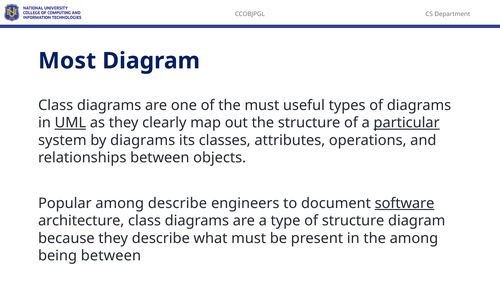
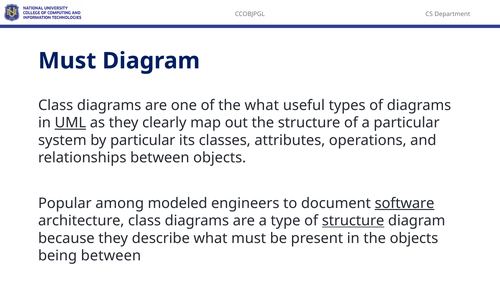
Most at (67, 61): Most -> Must
the must: must -> what
particular at (407, 123) underline: present -> none
by diagrams: diagrams -> particular
among describe: describe -> modeled
structure at (353, 221) underline: none -> present
the among: among -> objects
